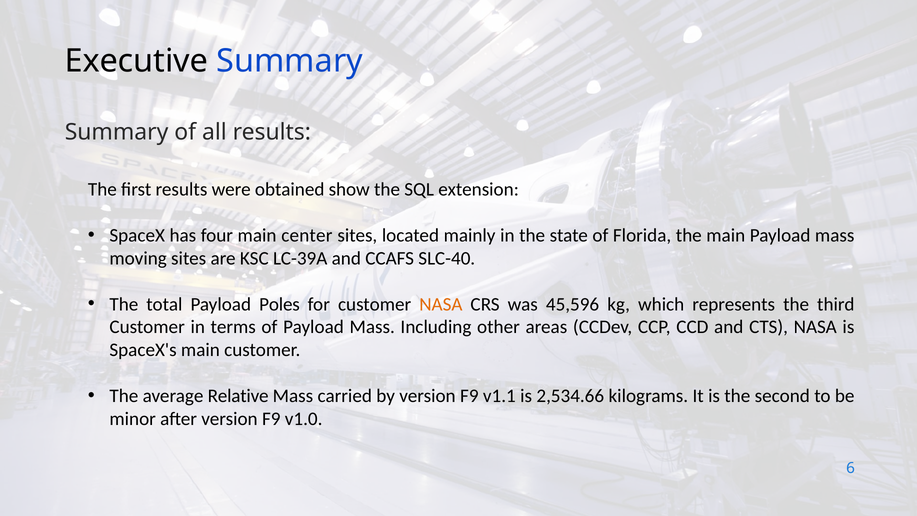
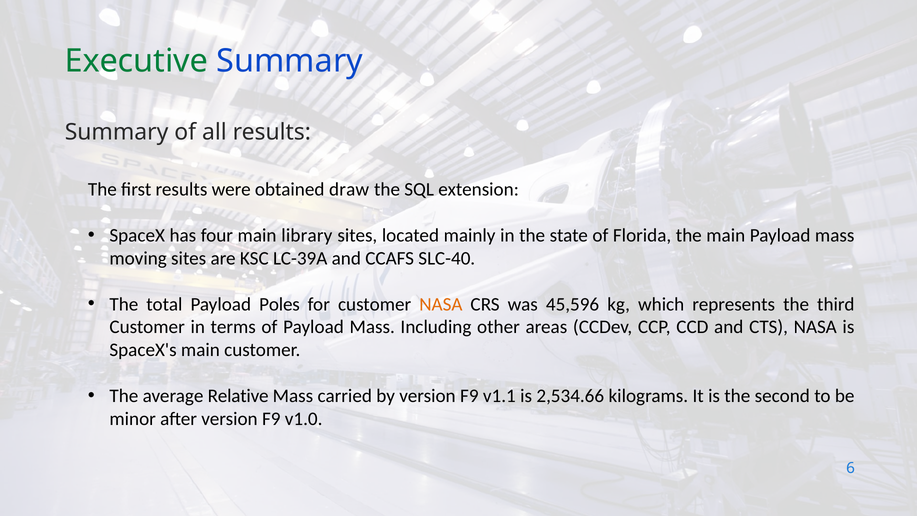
Executive colour: black -> green
show: show -> draw
center: center -> library
